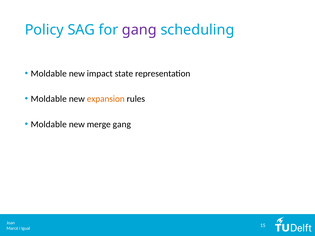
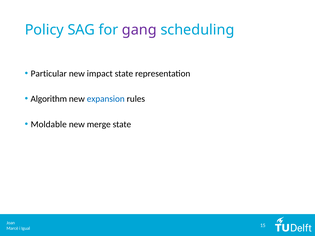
Moldable at (49, 74): Moldable -> Particular
Moldable at (49, 99): Moldable -> Algorithm
expansion colour: orange -> blue
merge gang: gang -> state
